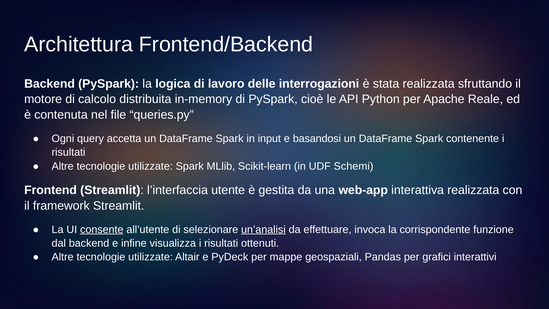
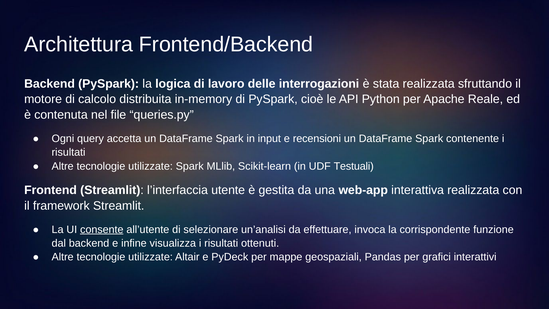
basandosi: basandosi -> recensioni
Schemi: Schemi -> Testuali
un’analisi underline: present -> none
